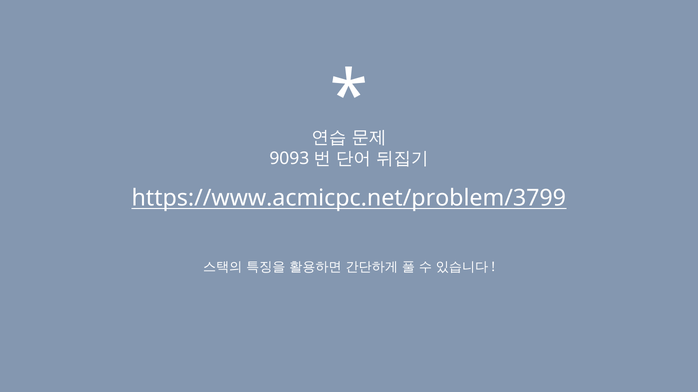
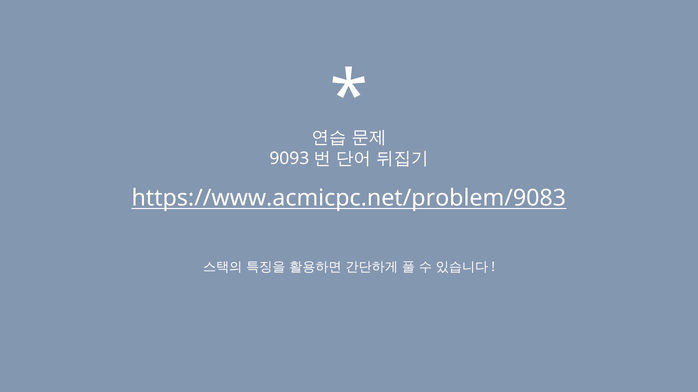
https://www.acmicpc.net/problem/3799: https://www.acmicpc.net/problem/3799 -> https://www.acmicpc.net/problem/9083
